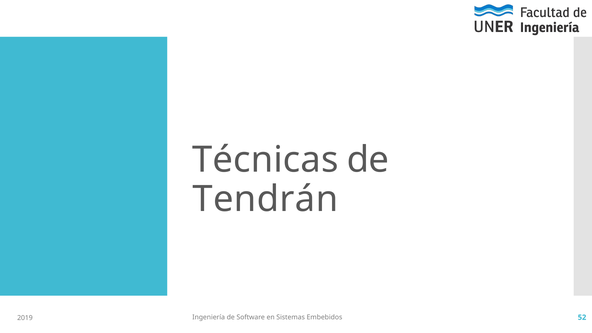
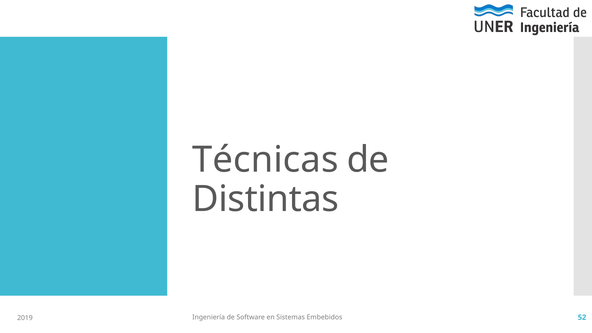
Tendrán: Tendrán -> Distintas
